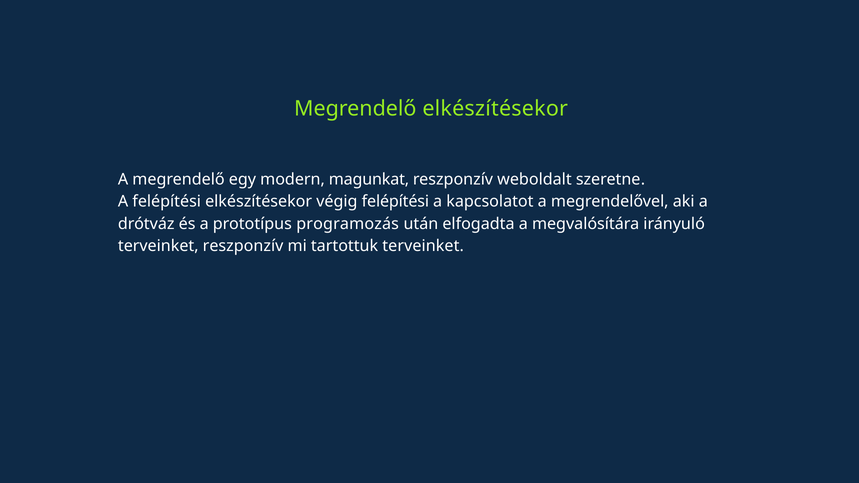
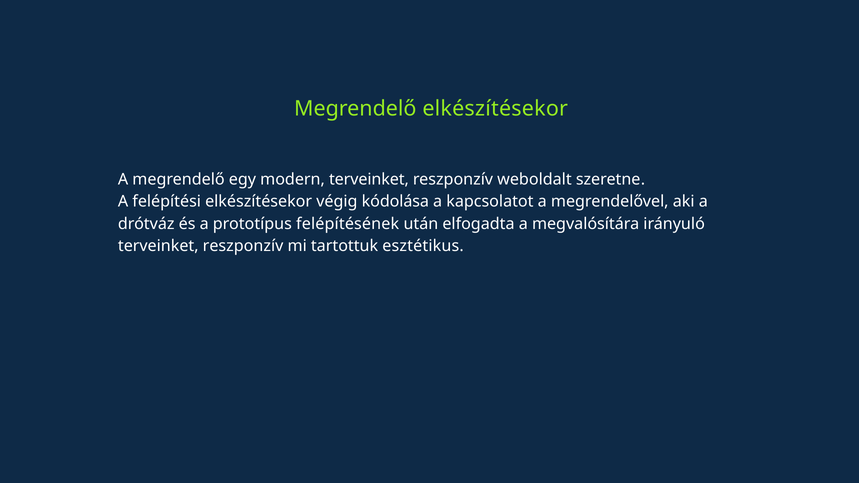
modern magunkat: magunkat -> terveinket
végig felépítési: felépítési -> kódolása
programozás: programozás -> felépítésének
tartottuk terveinket: terveinket -> esztétikus
